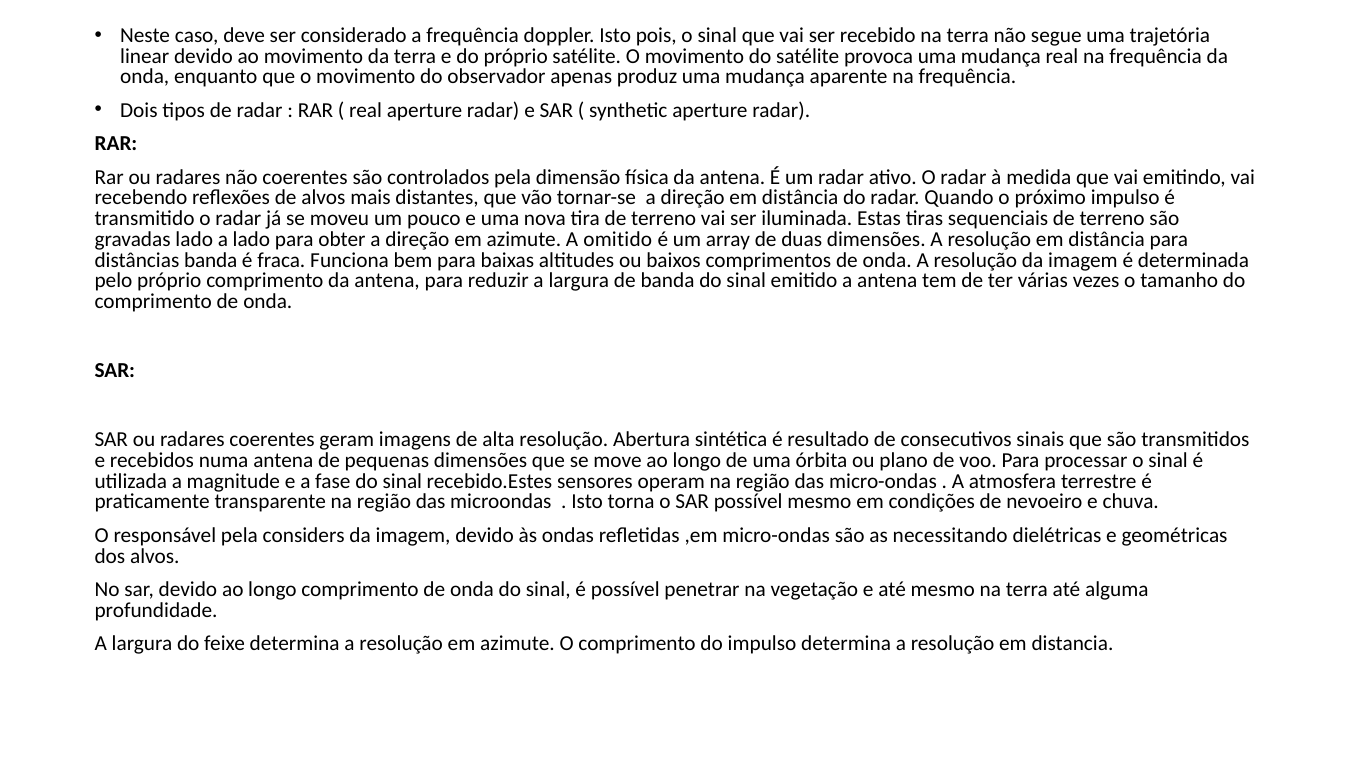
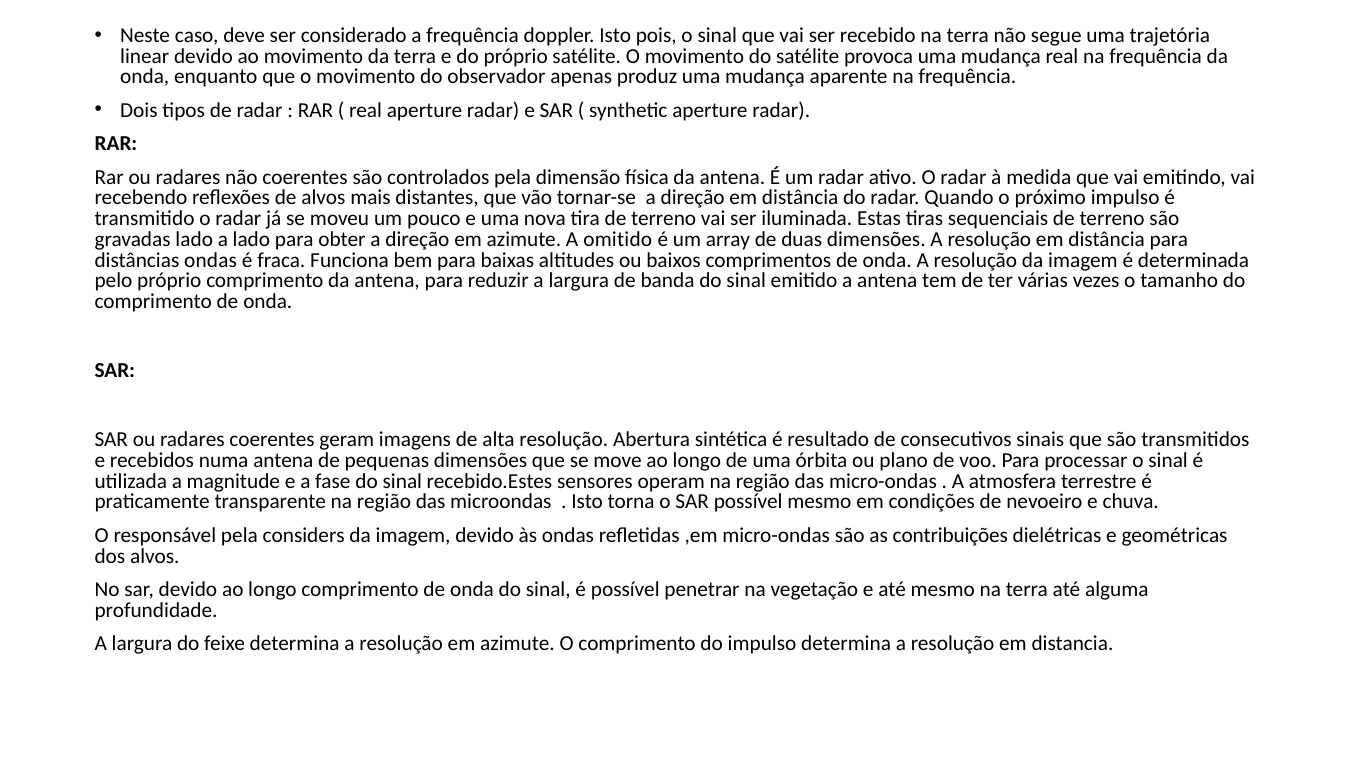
distâncias banda: banda -> ondas
necessitando: necessitando -> contribuições
